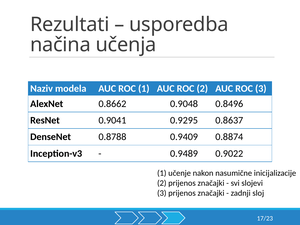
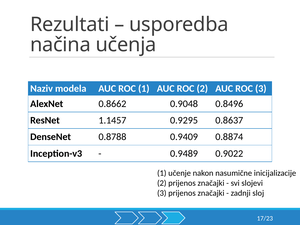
0.9041: 0.9041 -> 1.1457
